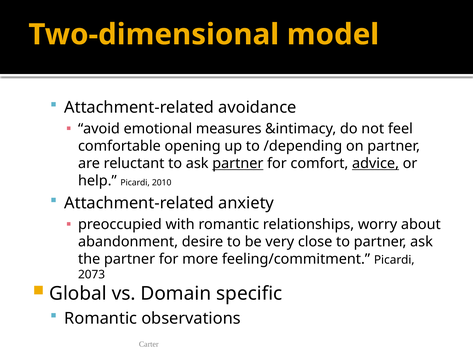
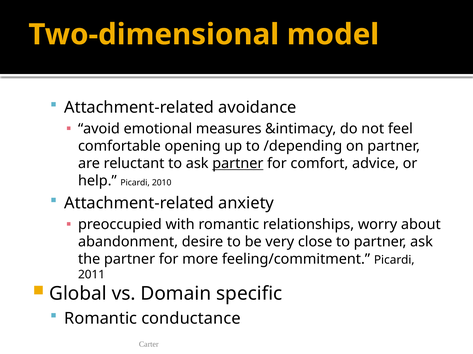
advice underline: present -> none
2073: 2073 -> 2011
observations: observations -> conductance
